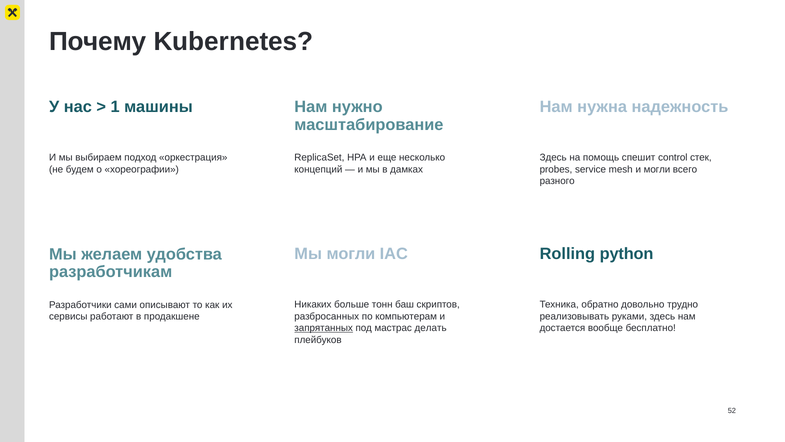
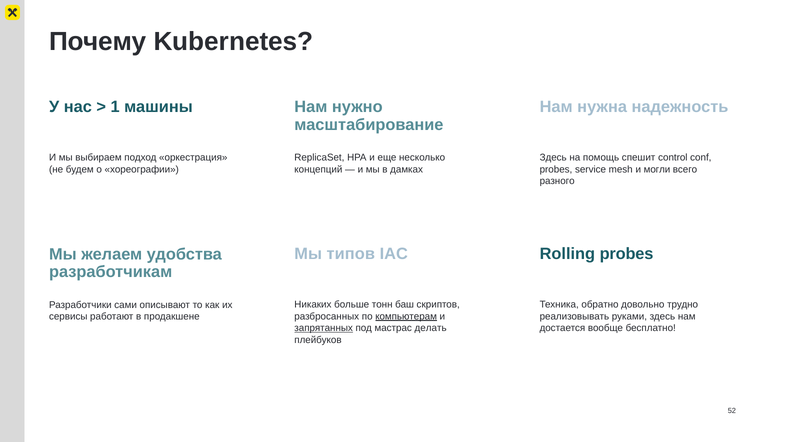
стек: стек -> conf
Мы могли: могли -> типов
Rolling python: python -> probes
компьютерам underline: none -> present
